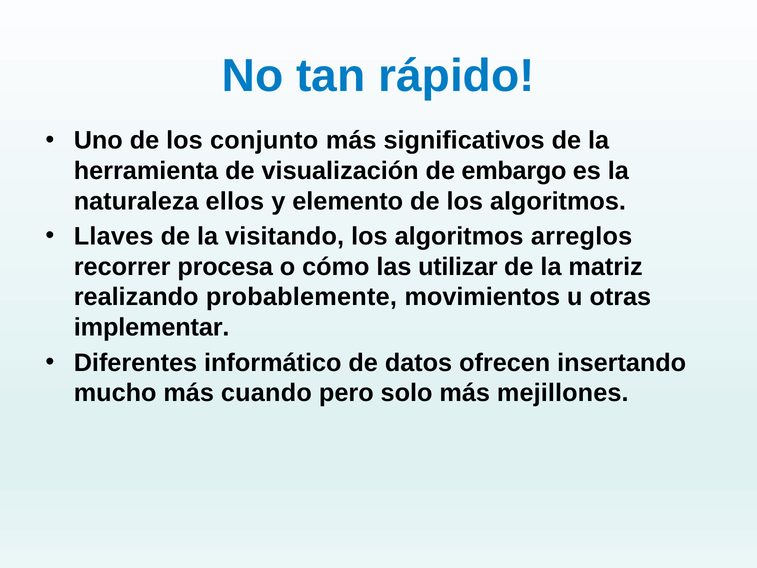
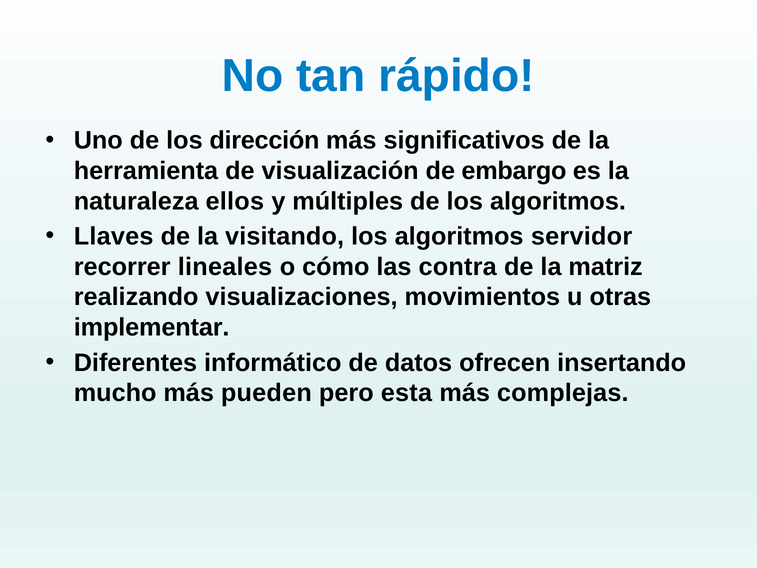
conjunto: conjunto -> dirección
elemento: elemento -> múltiples
arreglos: arreglos -> servidor
procesa: procesa -> lineales
utilizar: utilizar -> contra
probablemente: probablemente -> visualizaciones
cuando: cuando -> pueden
solo: solo -> esta
mejillones: mejillones -> complejas
